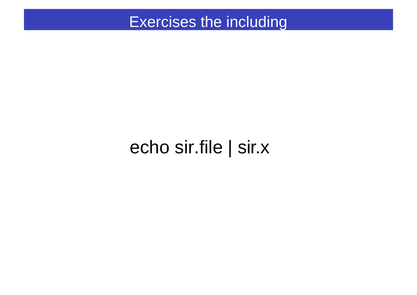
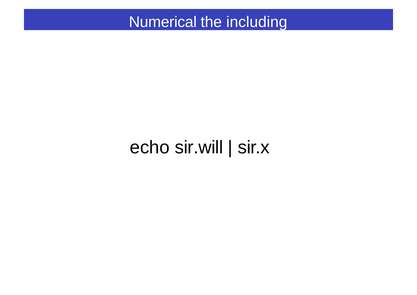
Exercises: Exercises -> Numerical
sir.file: sir.file -> sir.will
